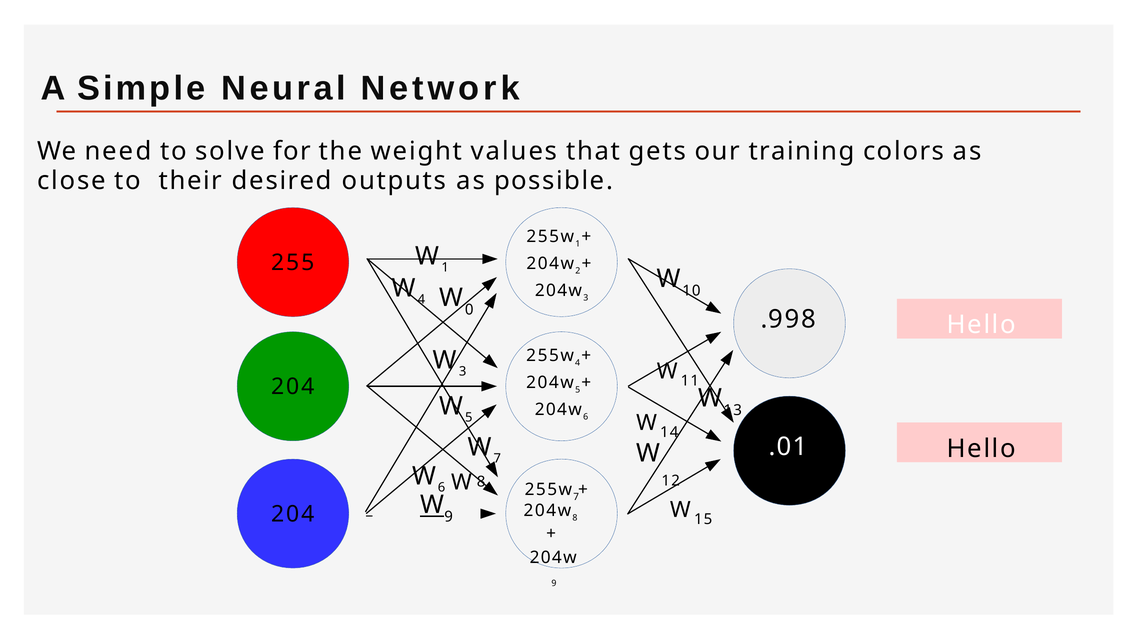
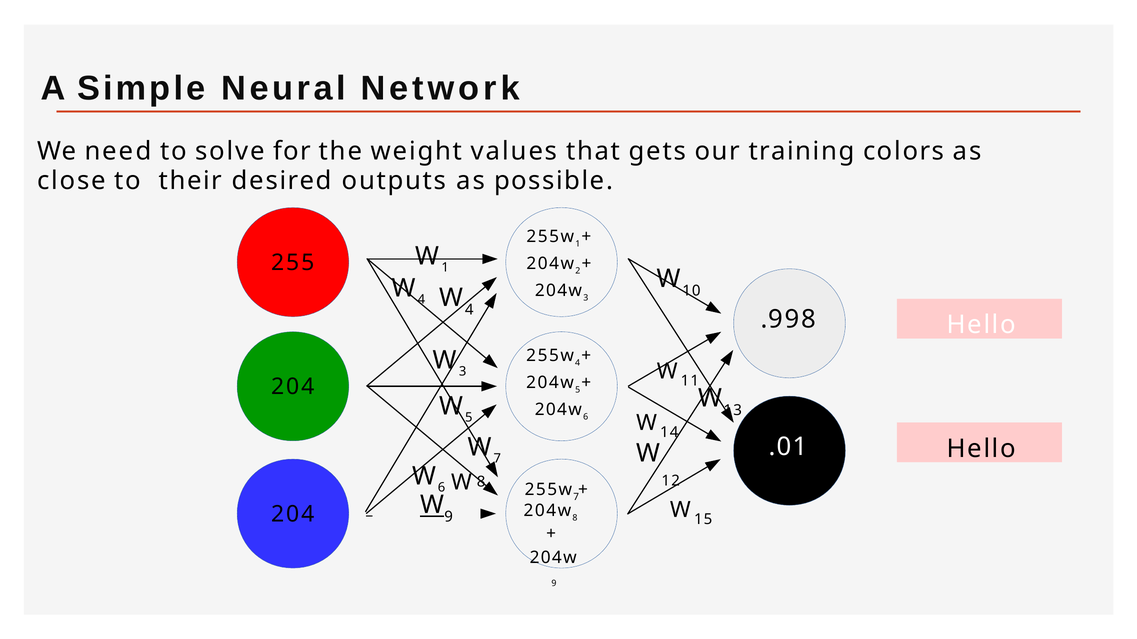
0 at (469, 310): 0 -> 4
